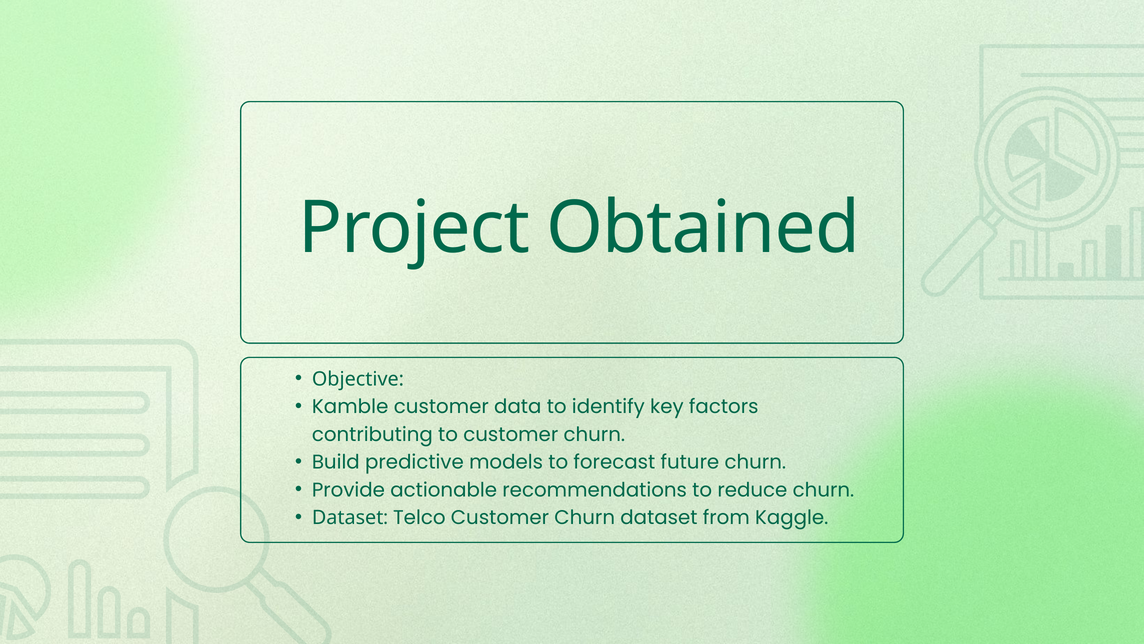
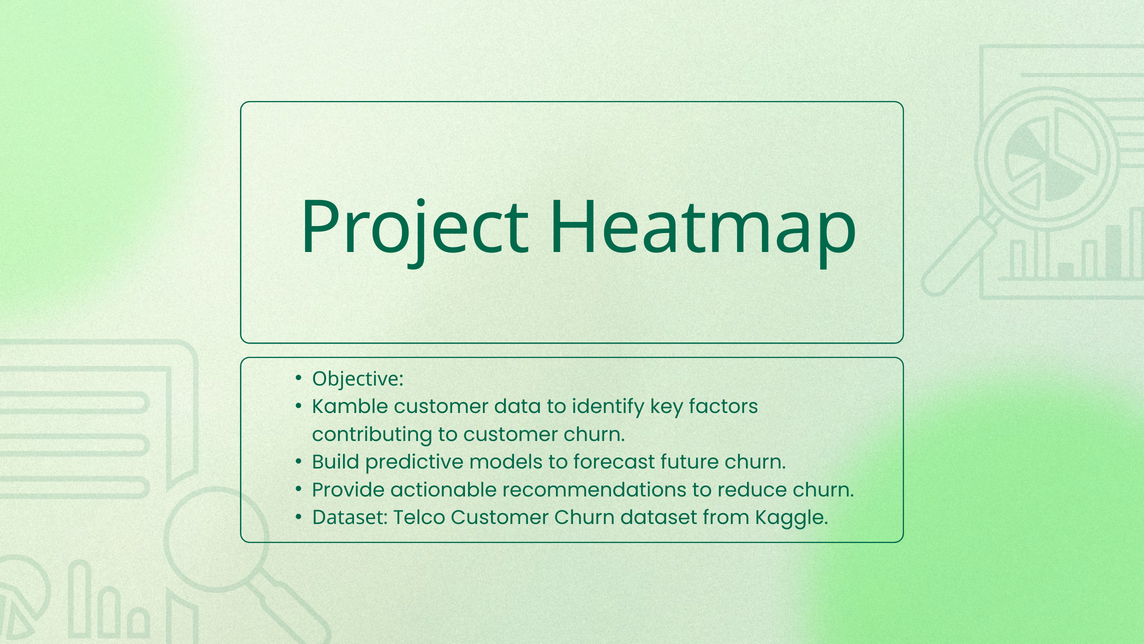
Obtained: Obtained -> Heatmap
